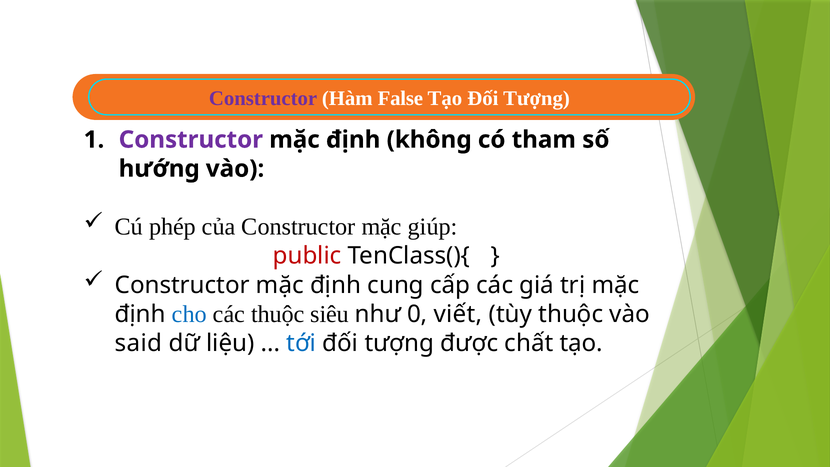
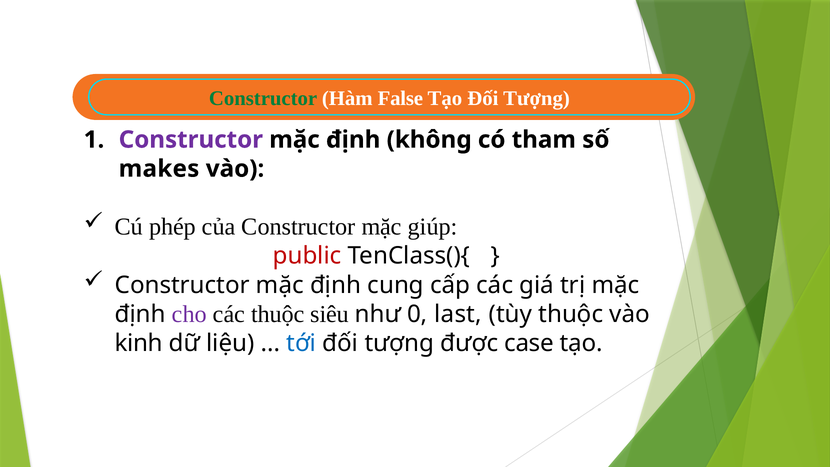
Constructor at (263, 98) colour: purple -> green
hướng: hướng -> makes
cho colour: blue -> purple
viết: viết -> last
said: said -> kinh
chất: chất -> case
